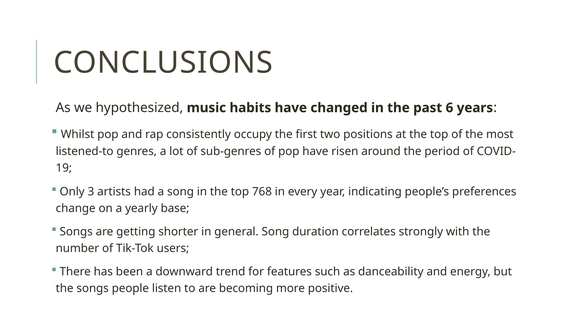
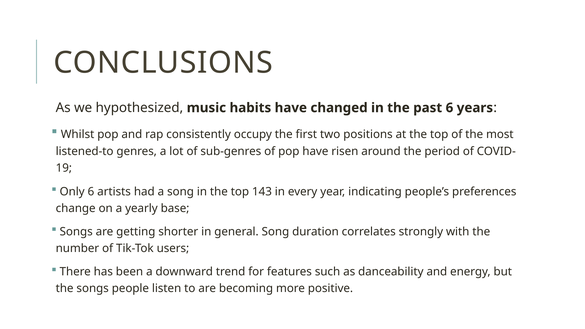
Only 3: 3 -> 6
768: 768 -> 143
